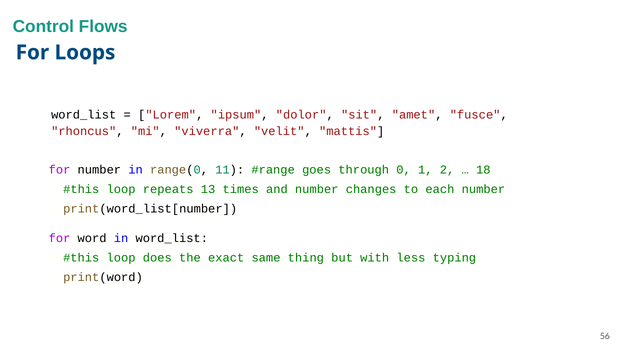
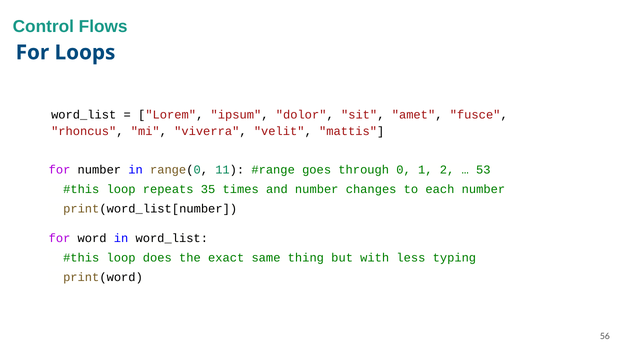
18: 18 -> 53
13: 13 -> 35
